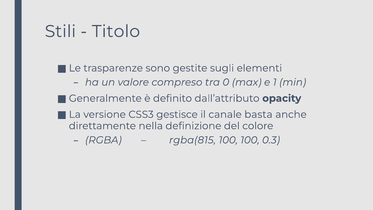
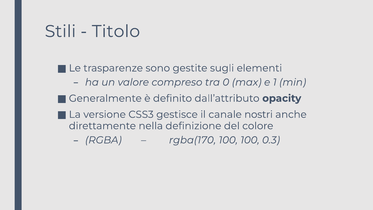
basta: basta -> nostri
rgba(815: rgba(815 -> rgba(170
